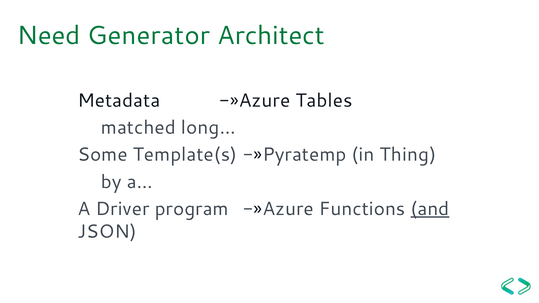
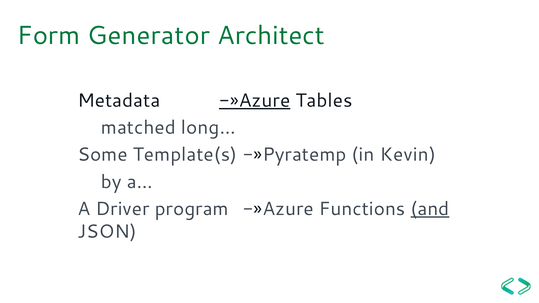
Need: Need -> Form
-»Azure at (255, 101) underline: none -> present
Thing: Thing -> Kevin
